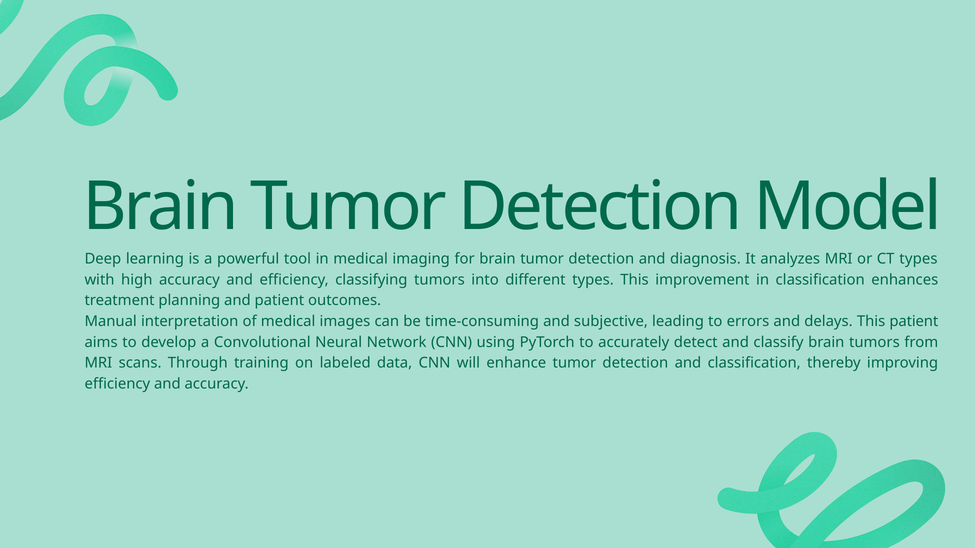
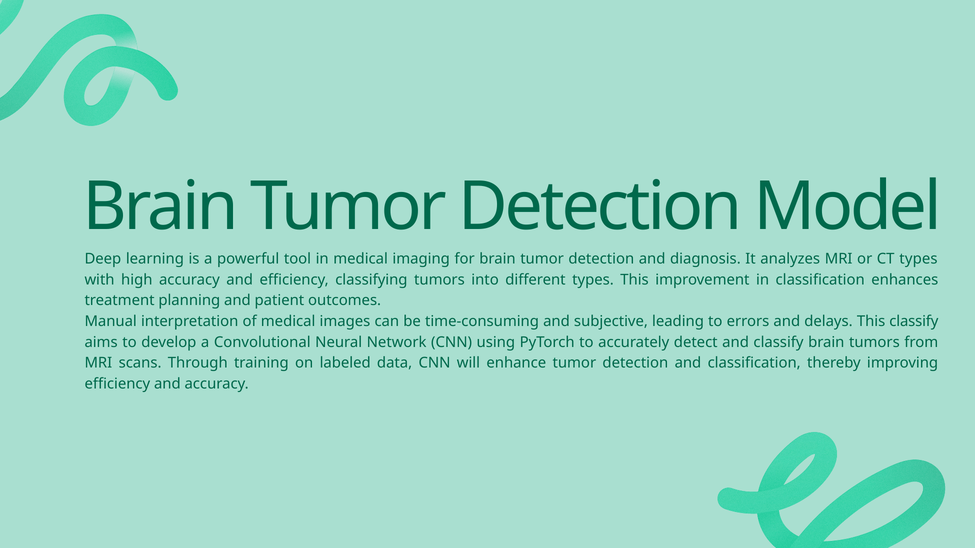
This patient: patient -> classify
